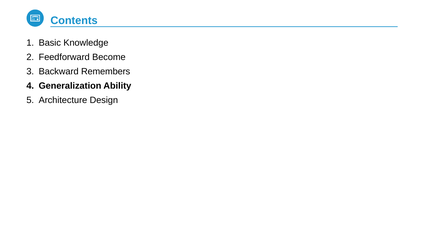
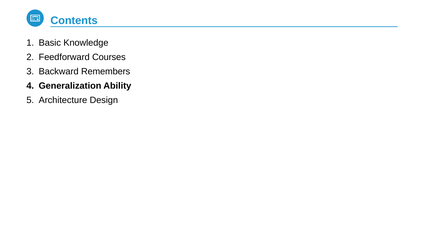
Become: Become -> Courses
